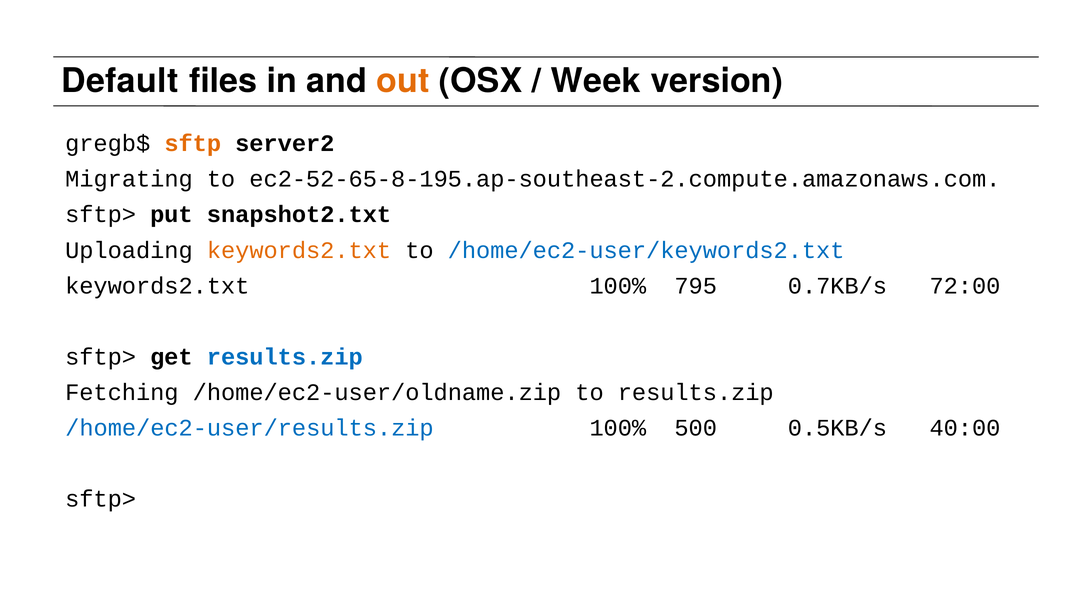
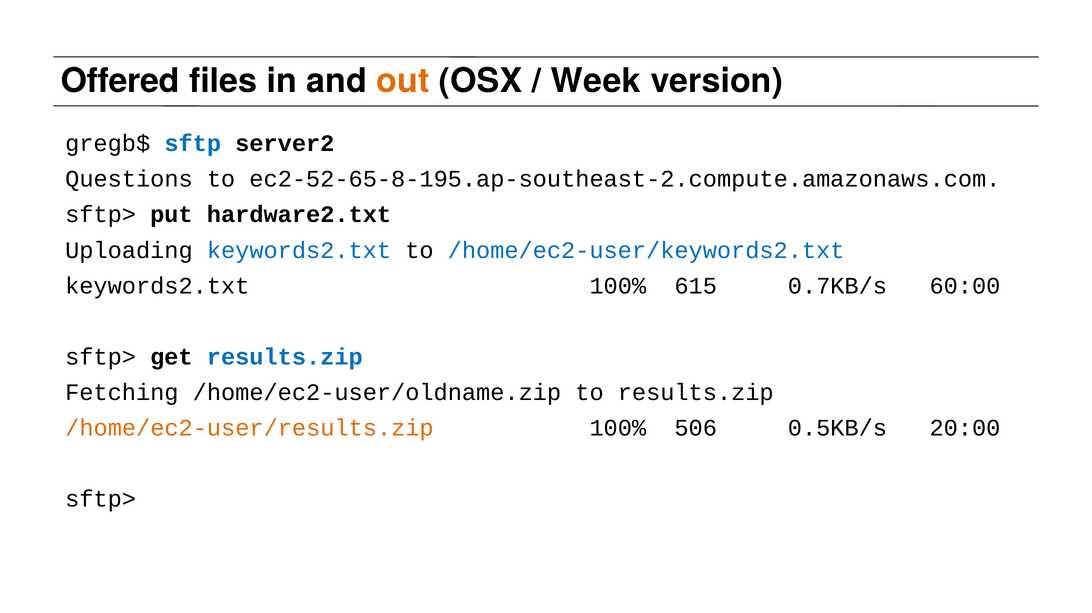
Default: Default -> Offered
sftp colour: orange -> blue
Migrating: Migrating -> Questions
snapshot2.txt: snapshot2.txt -> hardware2.txt
keywords2.txt at (299, 250) colour: orange -> blue
795: 795 -> 615
72:00: 72:00 -> 60:00
/home/ec2-user/results.zip colour: blue -> orange
500: 500 -> 506
40:00: 40:00 -> 20:00
